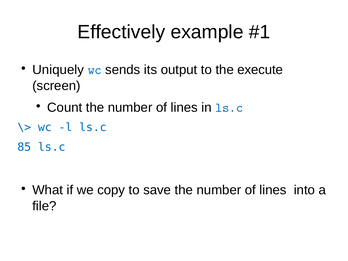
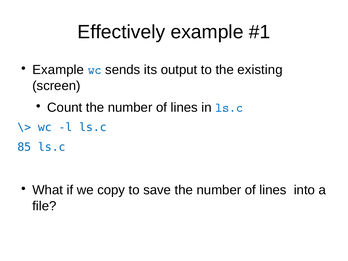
Uniquely at (58, 70): Uniquely -> Example
execute: execute -> existing
